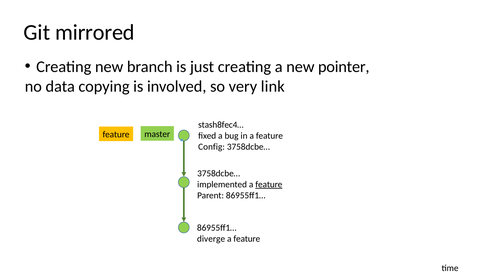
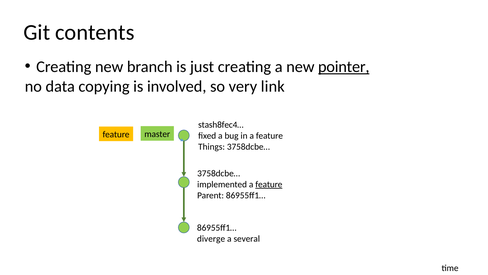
mirrored: mirrored -> contents
pointer underline: none -> present
Config: Config -> Things
feature at (247, 238): feature -> several
